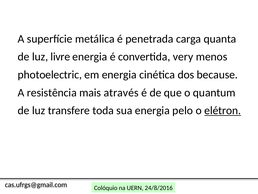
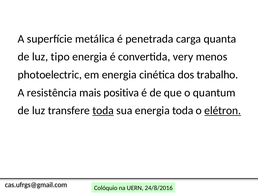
livre: livre -> tipo
because: because -> trabalho
através: através -> positiva
toda at (103, 110) underline: none -> present
energia pelo: pelo -> toda
